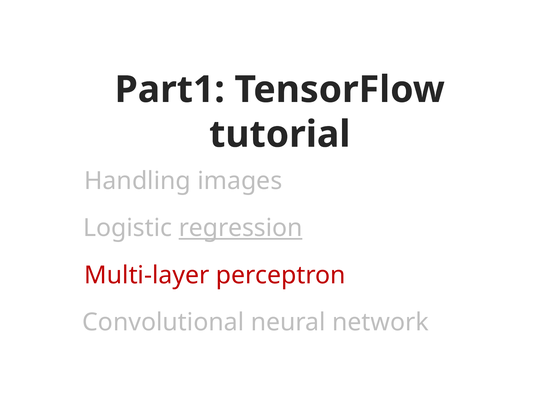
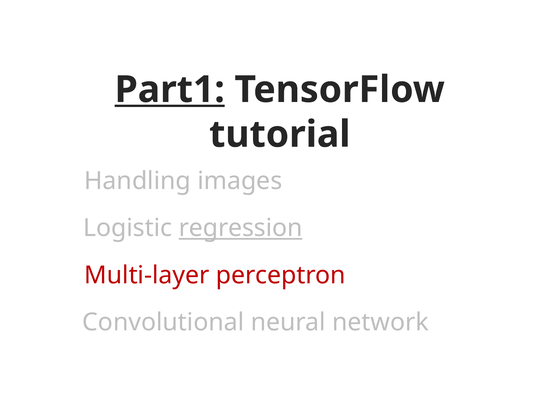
Part1 underline: none -> present
